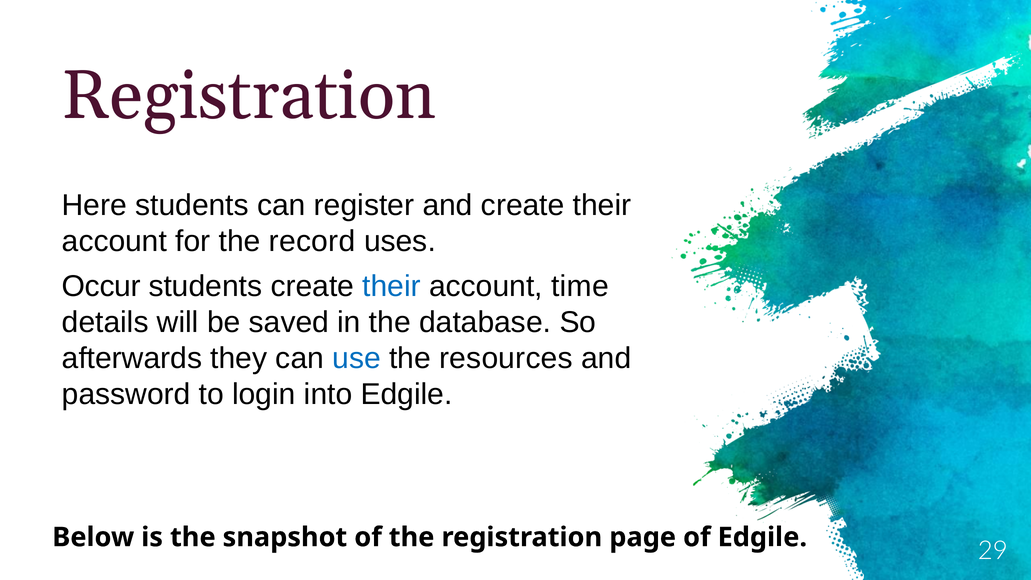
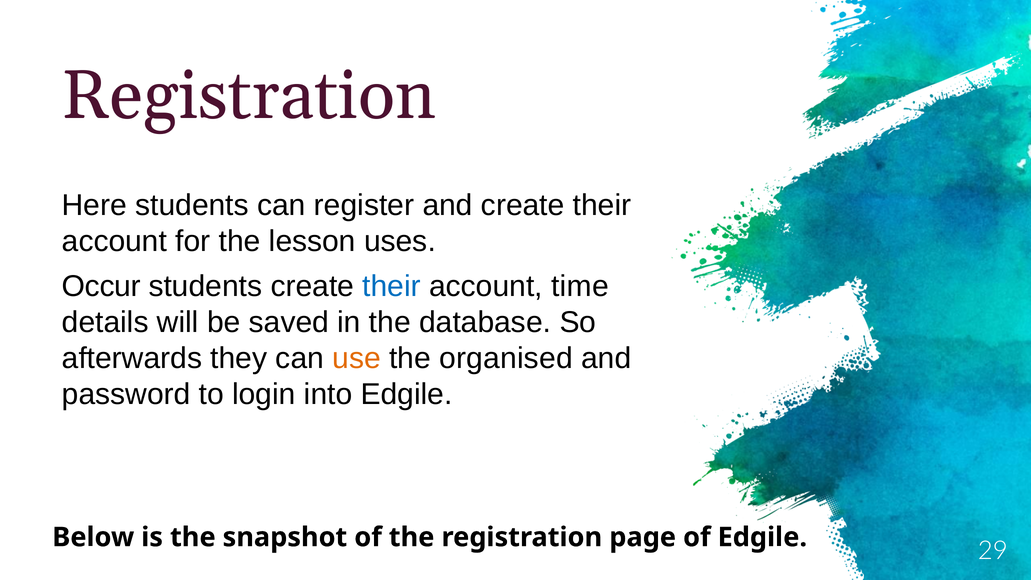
record: record -> lesson
use colour: blue -> orange
resources: resources -> organised
